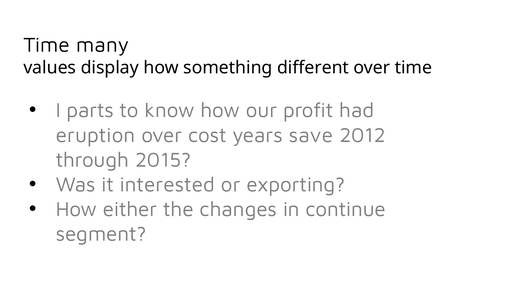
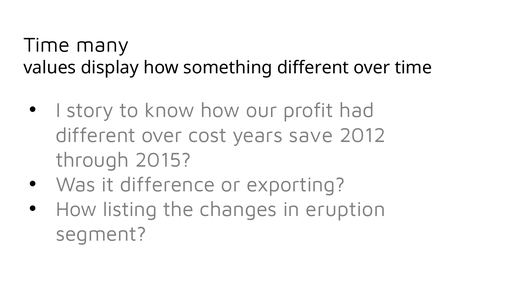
parts: parts -> story
eruption at (95, 135): eruption -> different
interested: interested -> difference
either: either -> listing
continue: continue -> eruption
